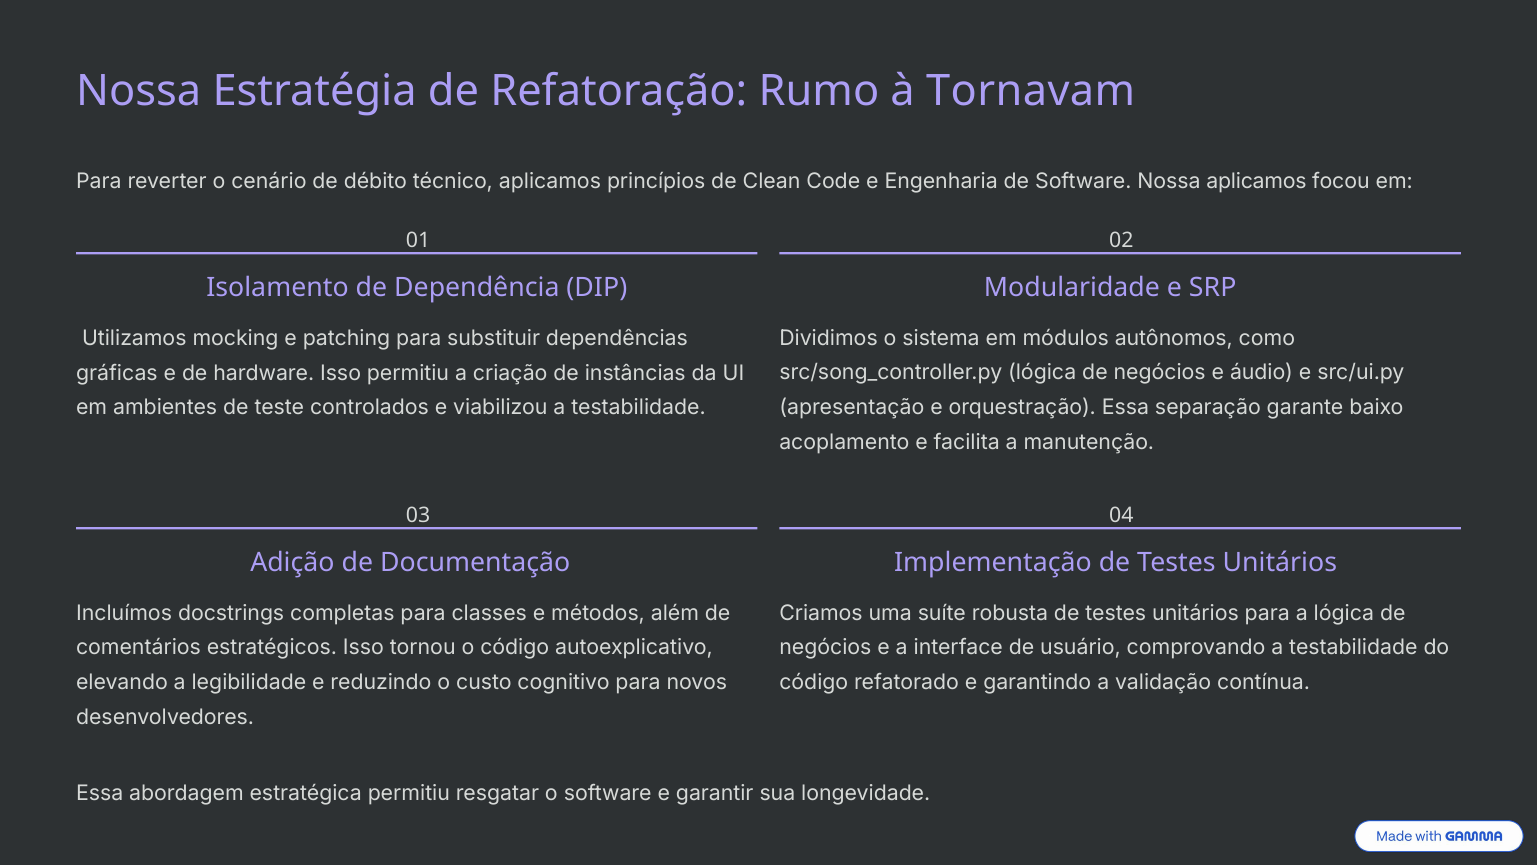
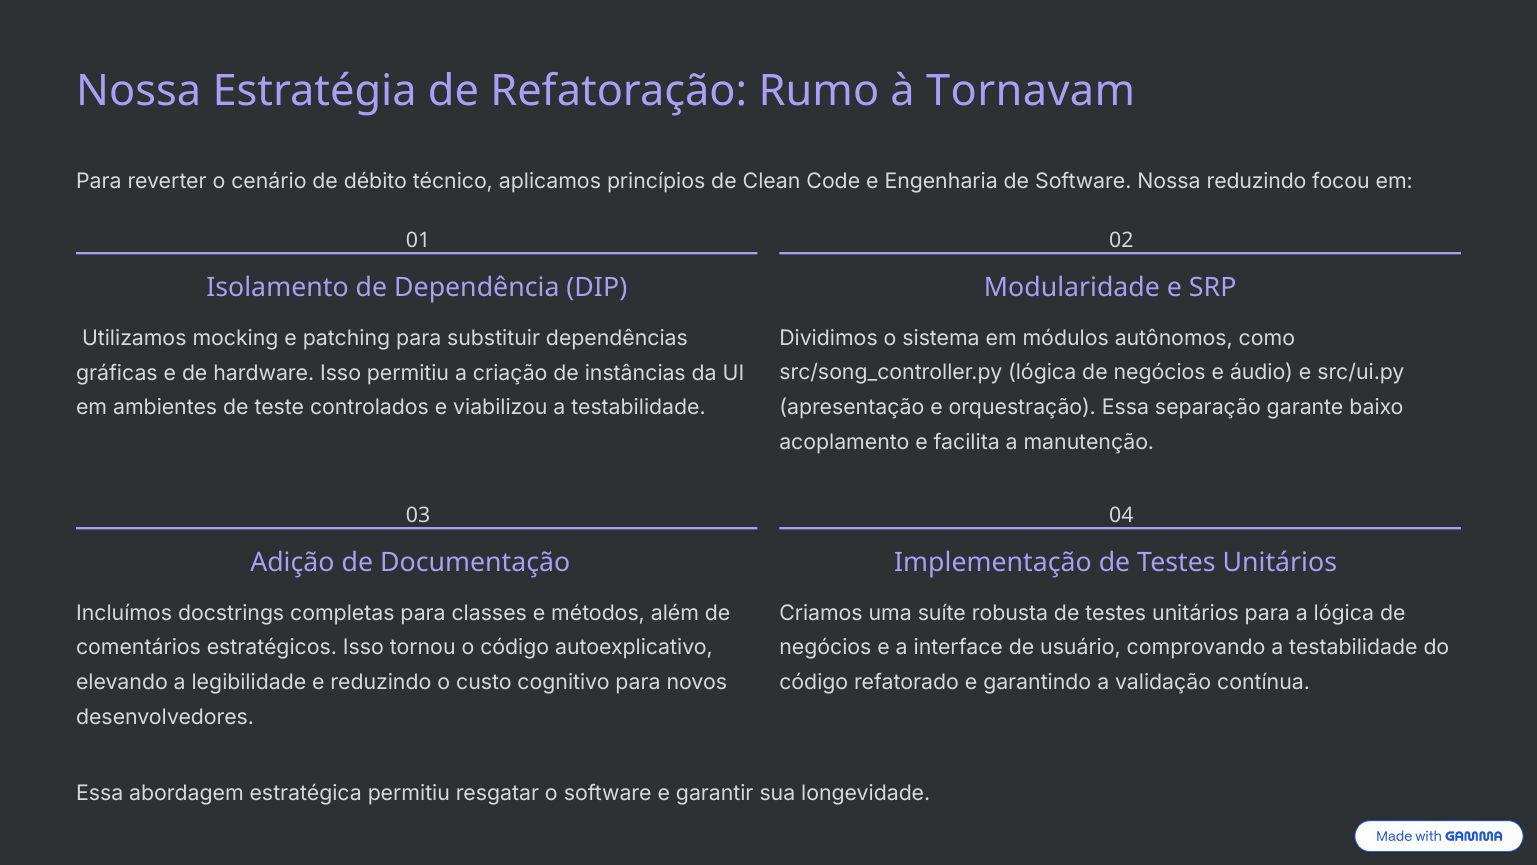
Nossa aplicamos: aplicamos -> reduzindo
